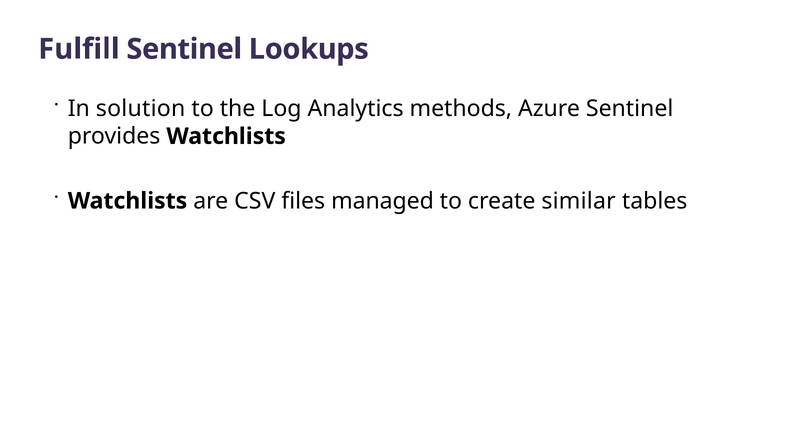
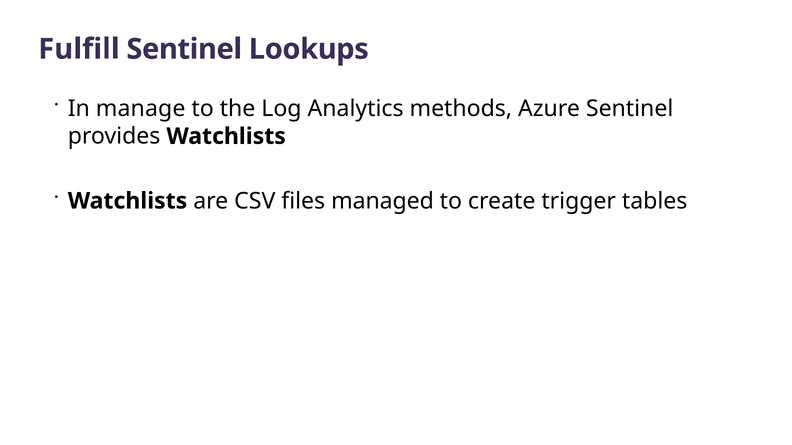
solution: solution -> manage
similar: similar -> trigger
